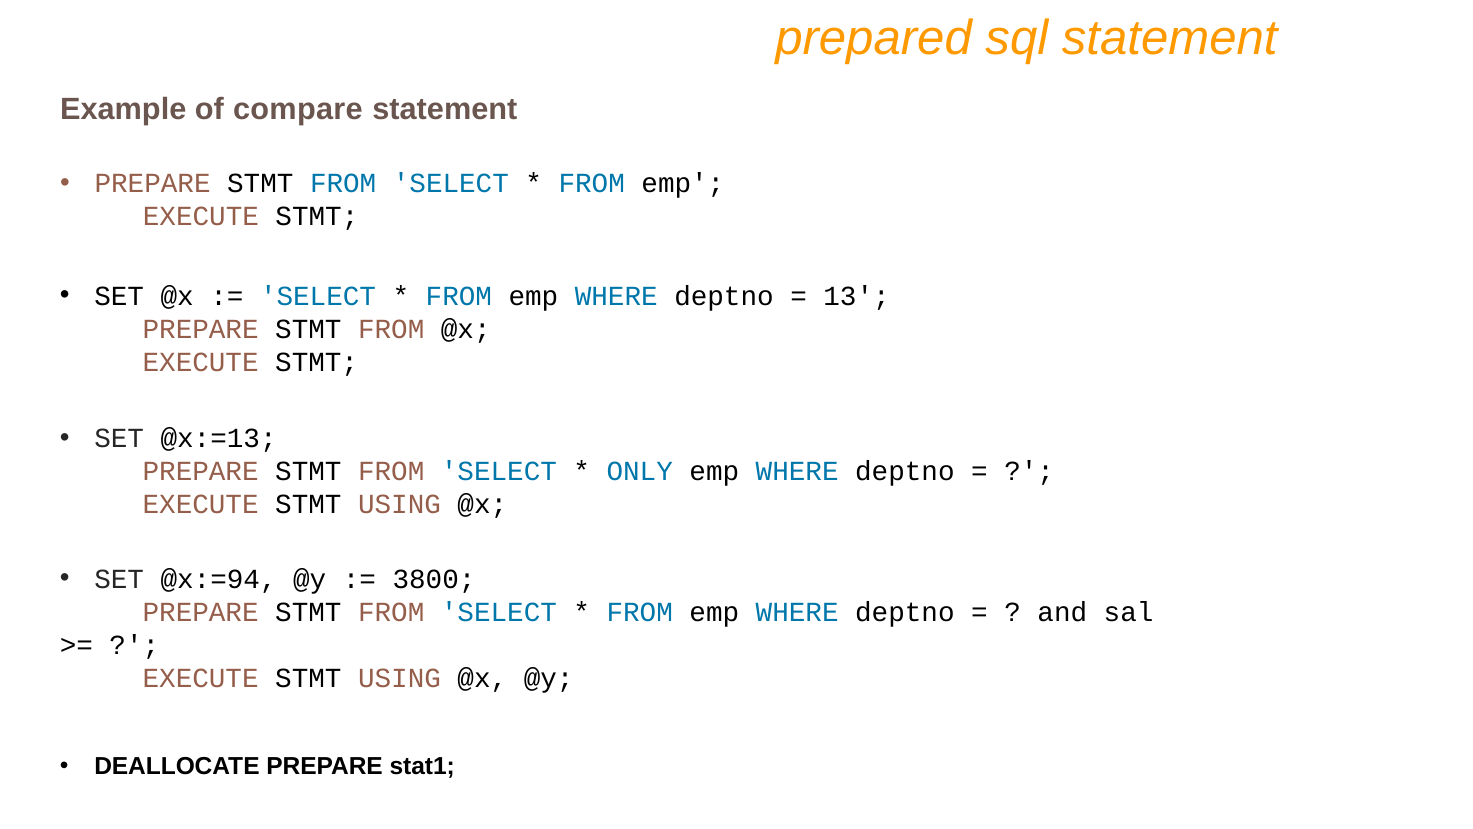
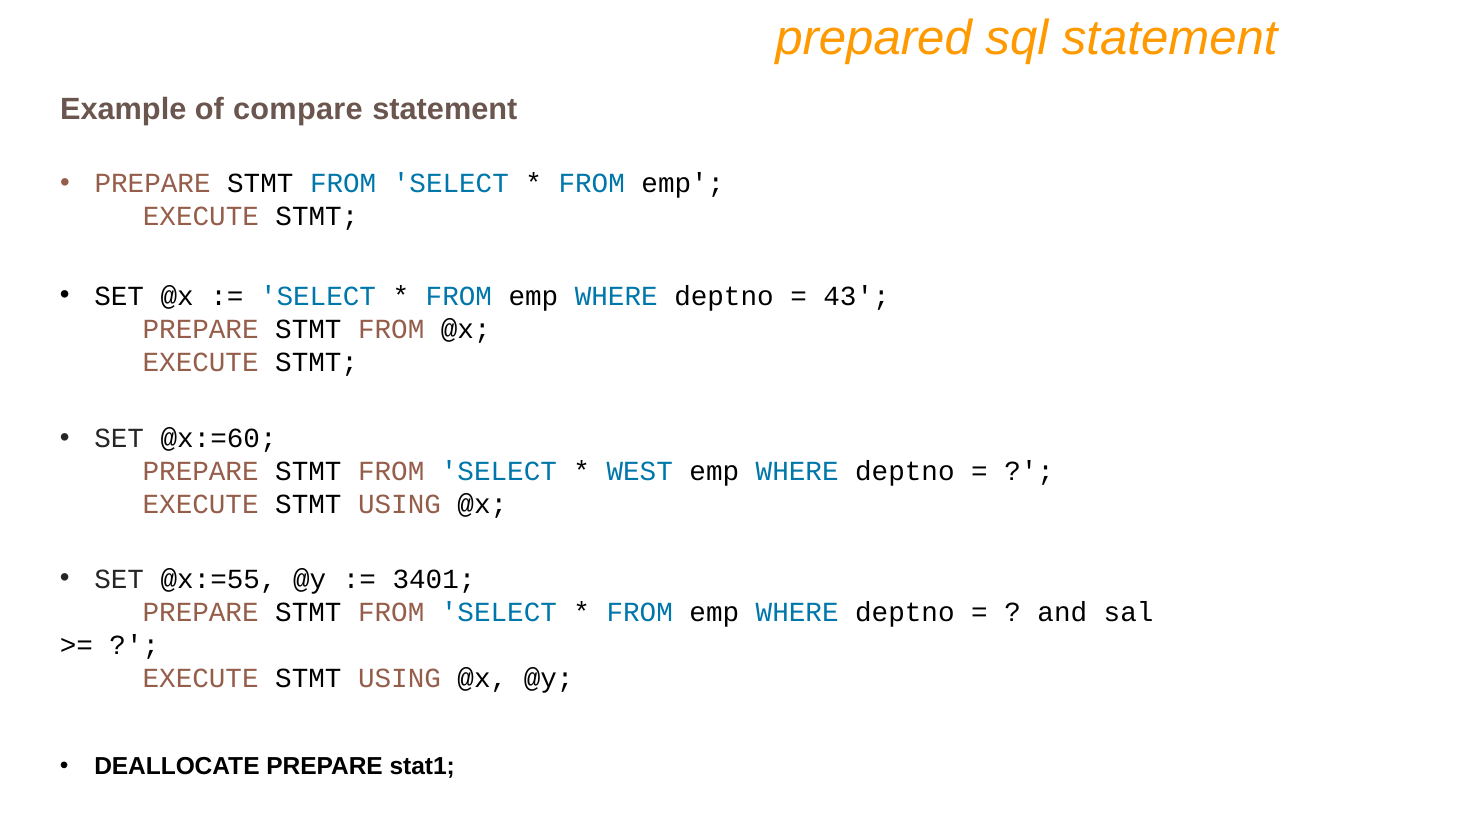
13: 13 -> 43
@x:=13: @x:=13 -> @x:=60
ONLY: ONLY -> WEST
@x:=94: @x:=94 -> @x:=55
3800: 3800 -> 3401
